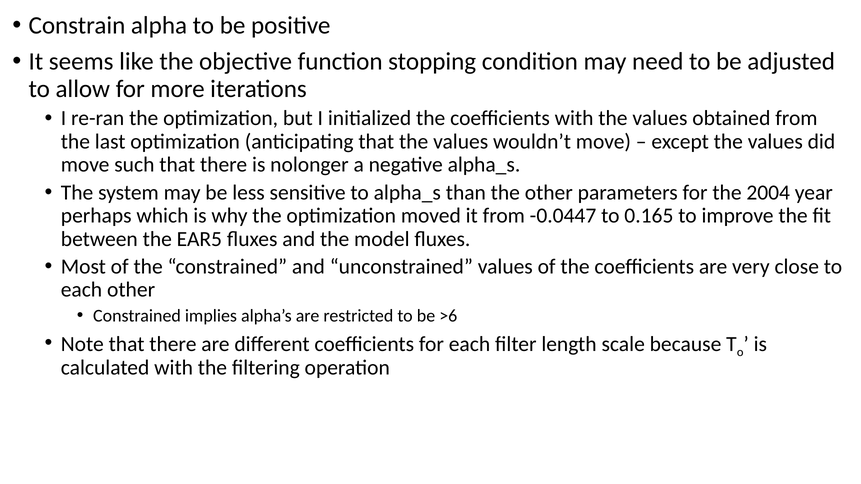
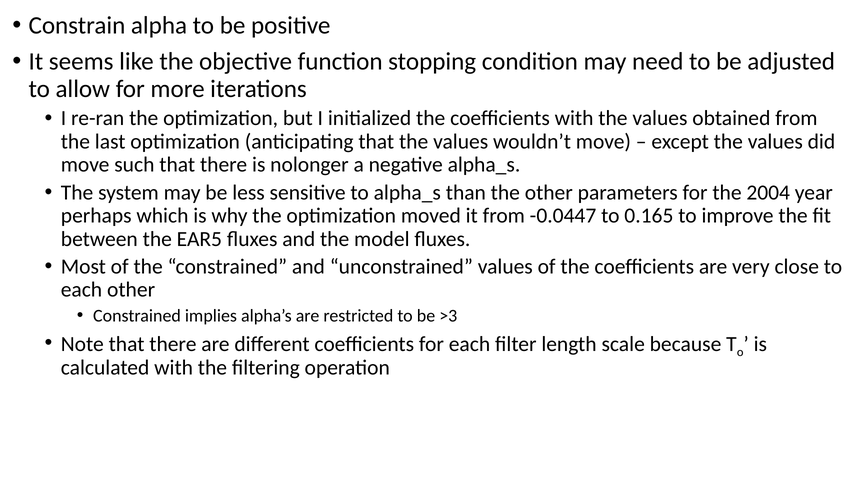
>6: >6 -> >3
